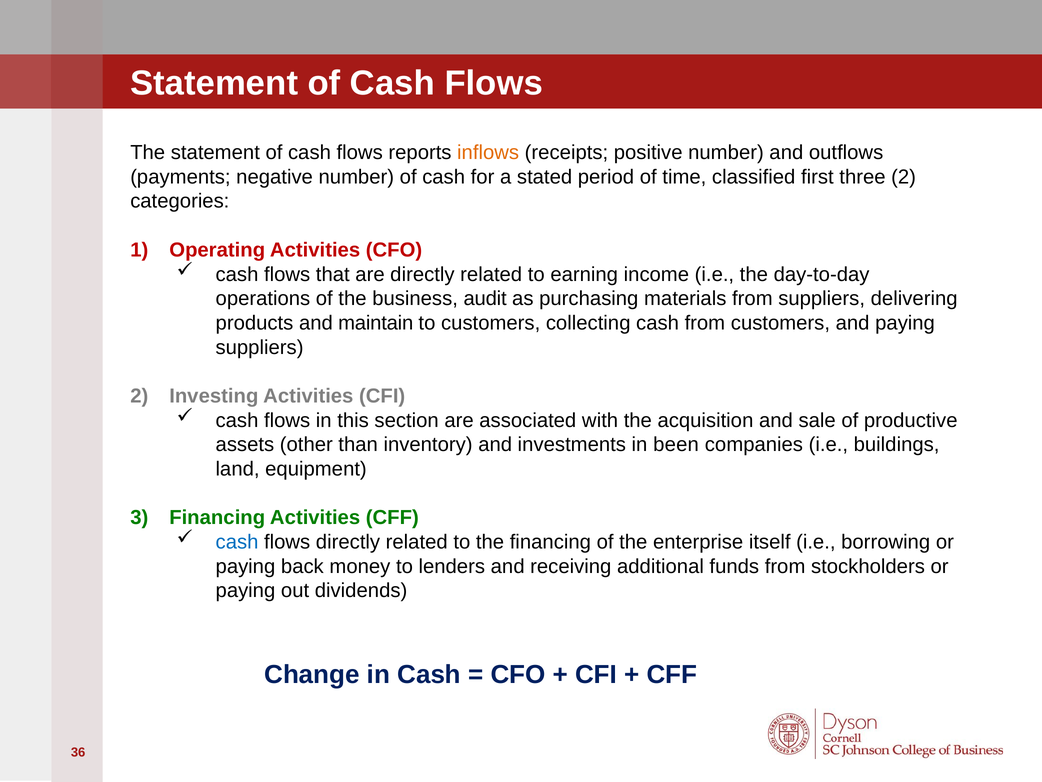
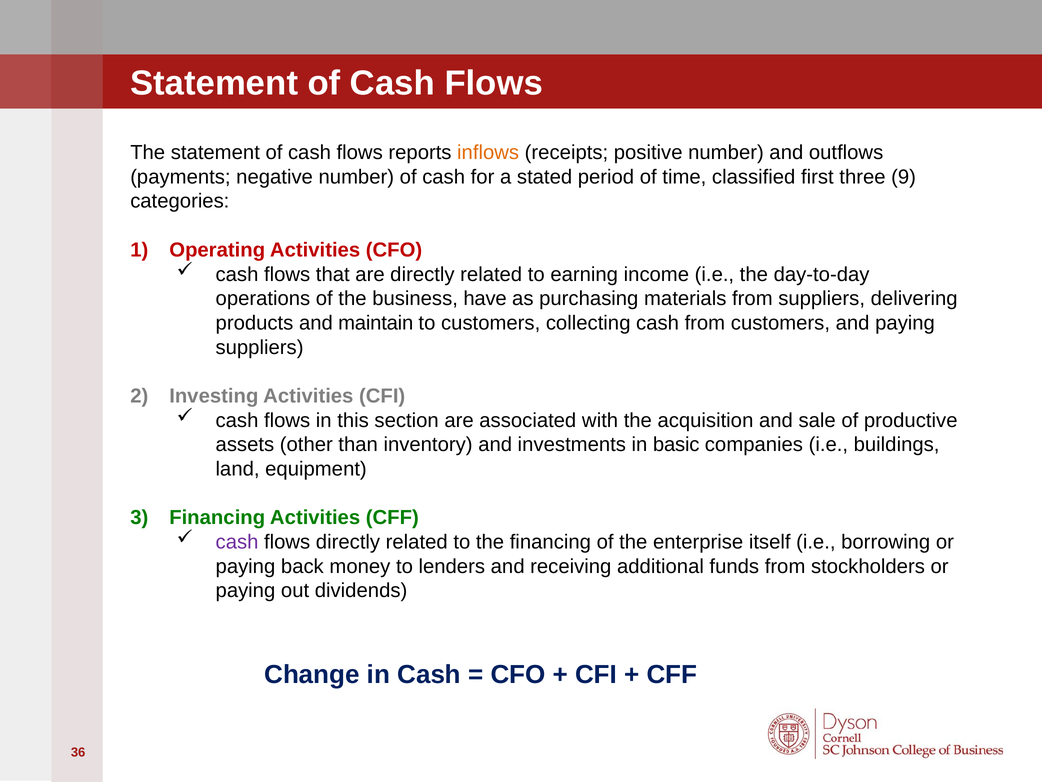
three 2: 2 -> 9
audit: audit -> have
been: been -> basic
cash at (237, 542) colour: blue -> purple
